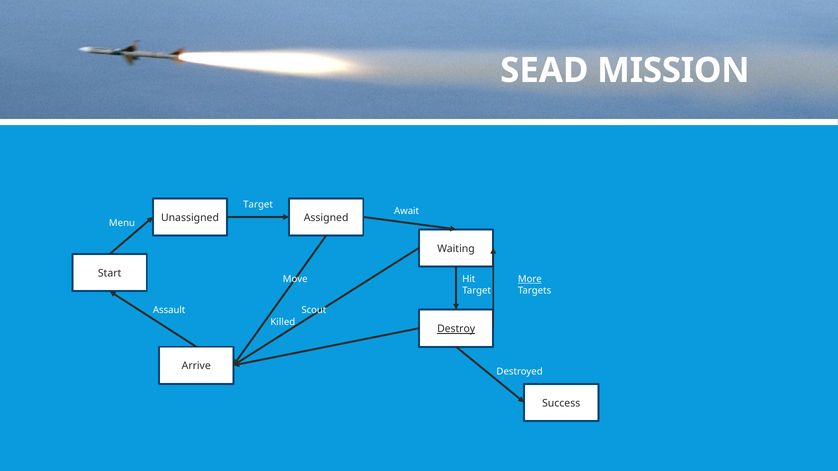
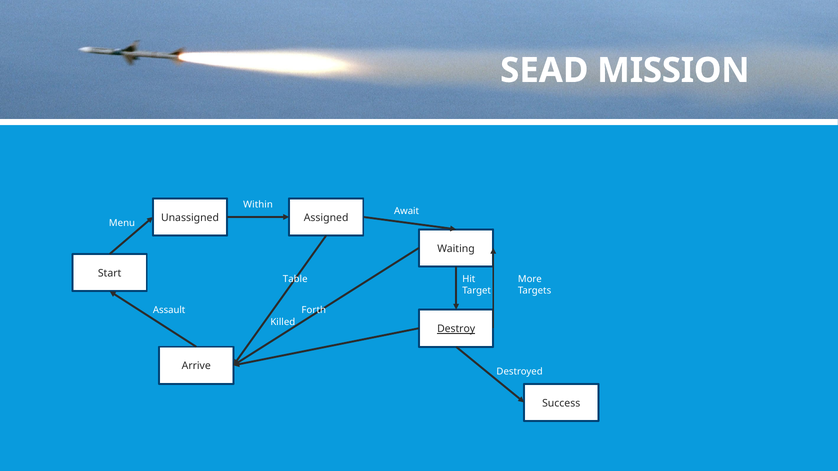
Target at (258, 205): Target -> Within
Move: Move -> Table
More underline: present -> none
Scout: Scout -> Forth
